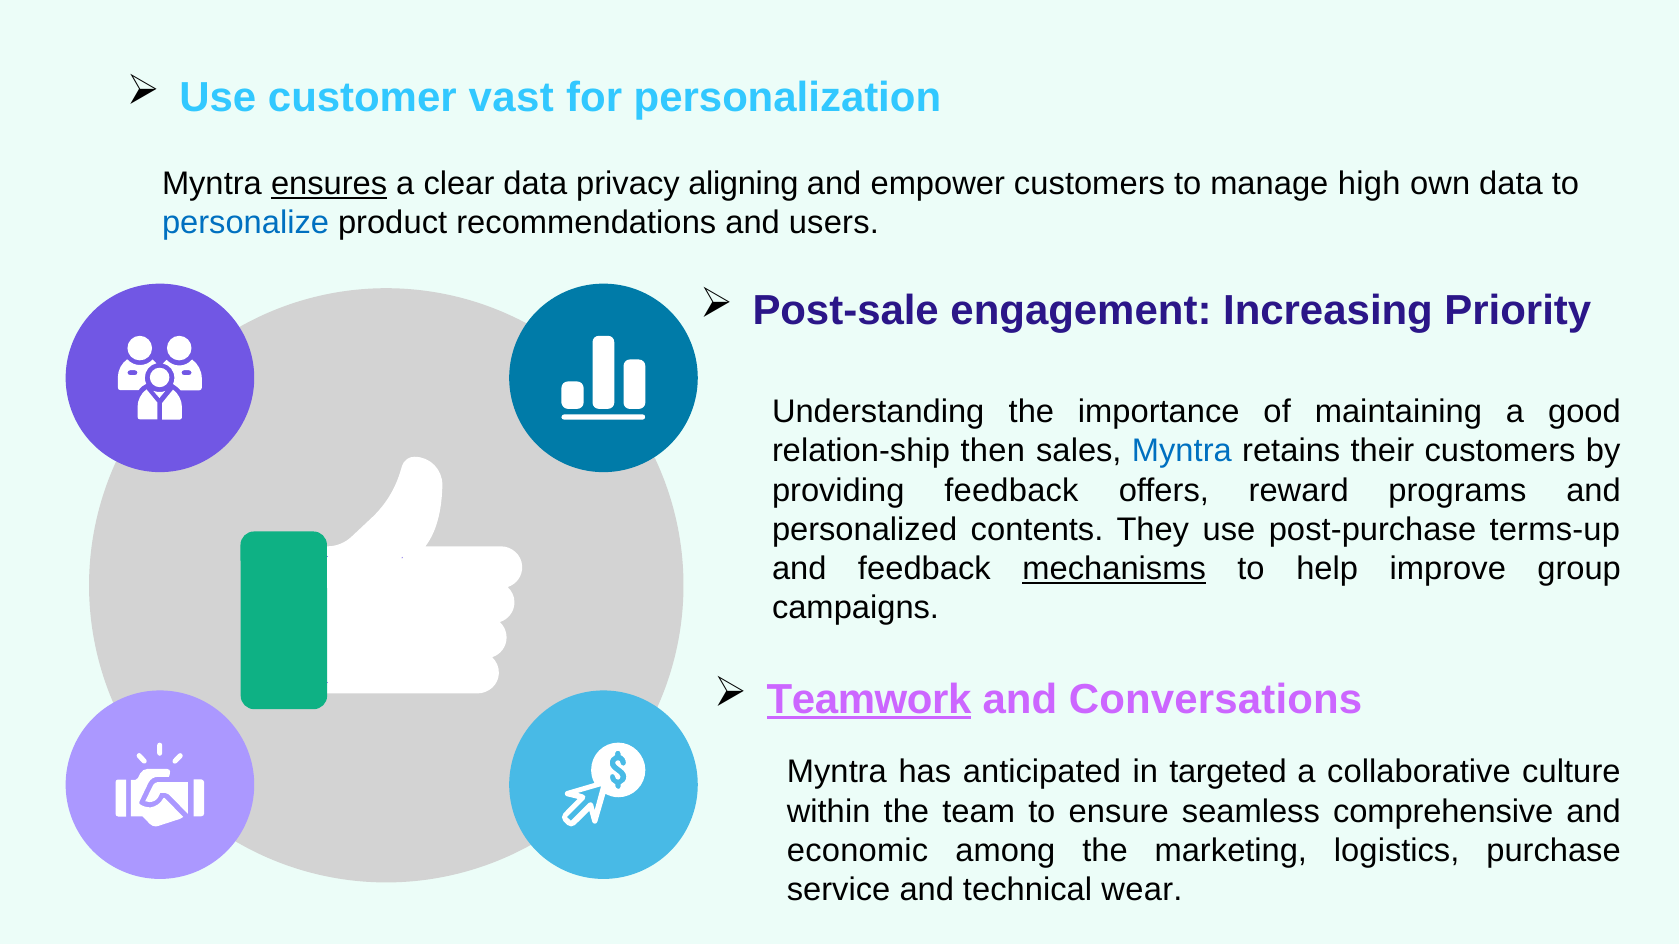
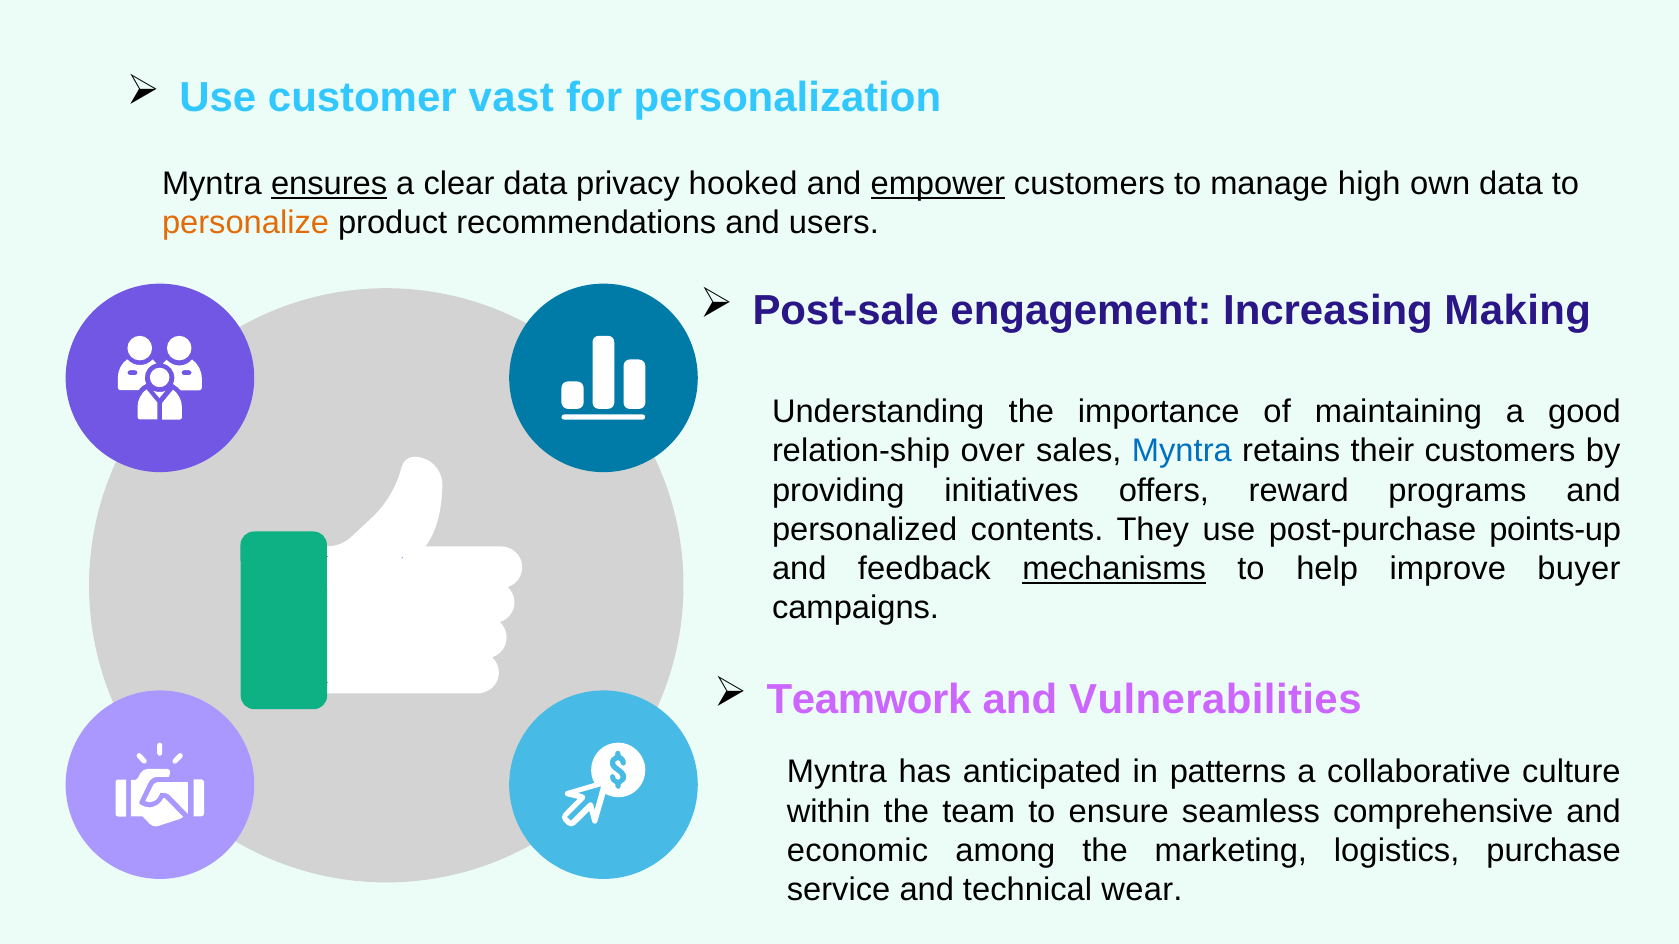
aligning: aligning -> hooked
empower underline: none -> present
personalize colour: blue -> orange
Priority: Priority -> Making
then: then -> over
providing feedback: feedback -> initiatives
terms-up: terms-up -> points-up
group: group -> buyer
Teamwork underline: present -> none
Conversations: Conversations -> Vulnerabilities
targeted: targeted -> patterns
